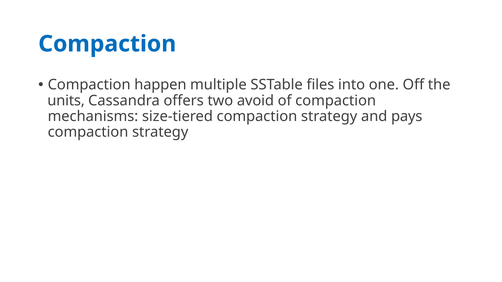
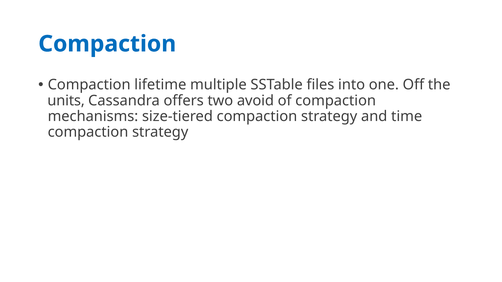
happen: happen -> lifetime
pays: pays -> time
